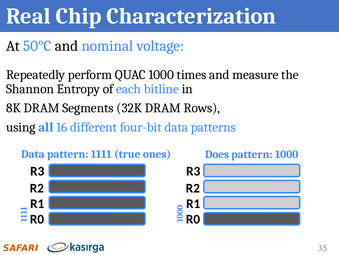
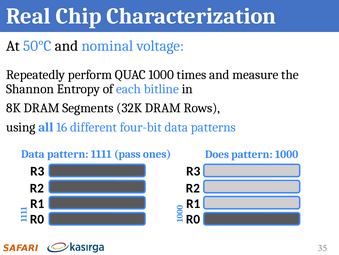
true: true -> pass
